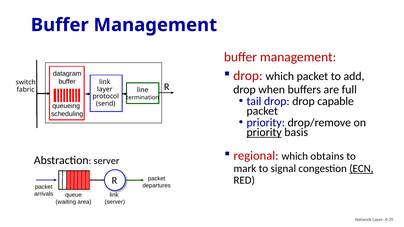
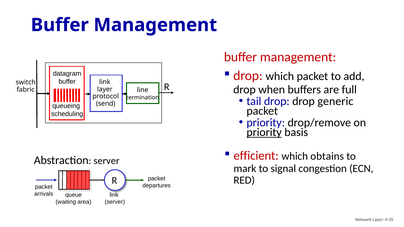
capable: capable -> generic
regional: regional -> efficient
ECN underline: present -> none
